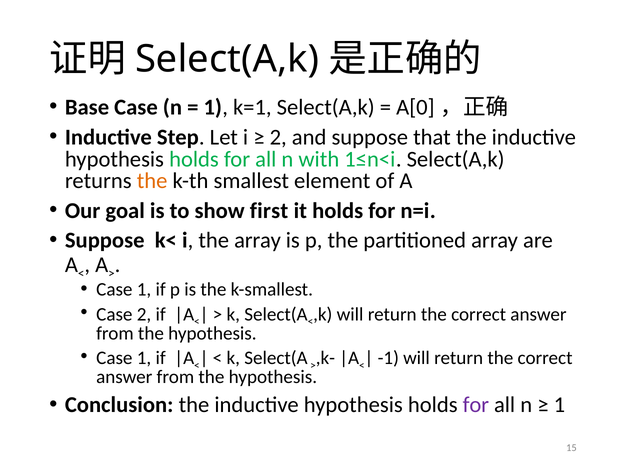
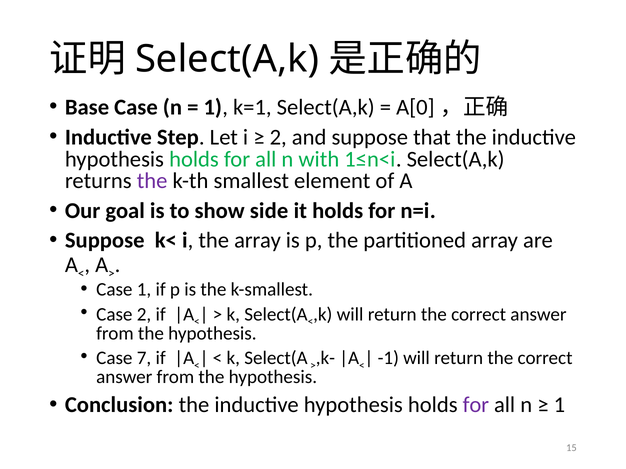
the at (152, 181) colour: orange -> purple
first: first -> side
1 at (144, 358): 1 -> 7
